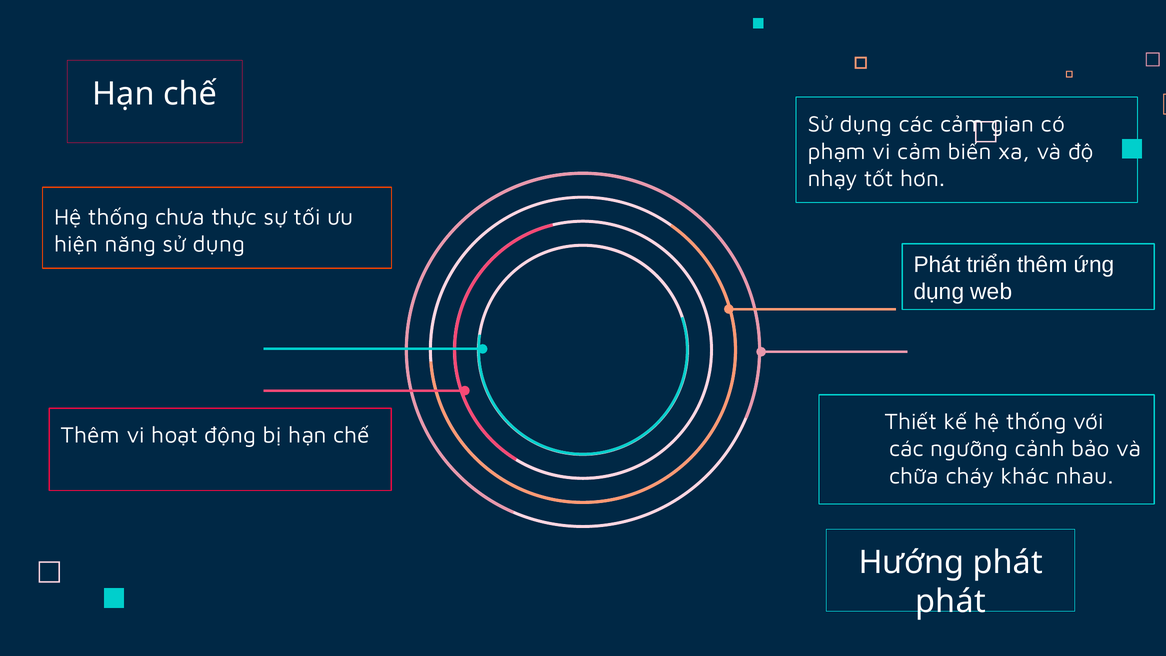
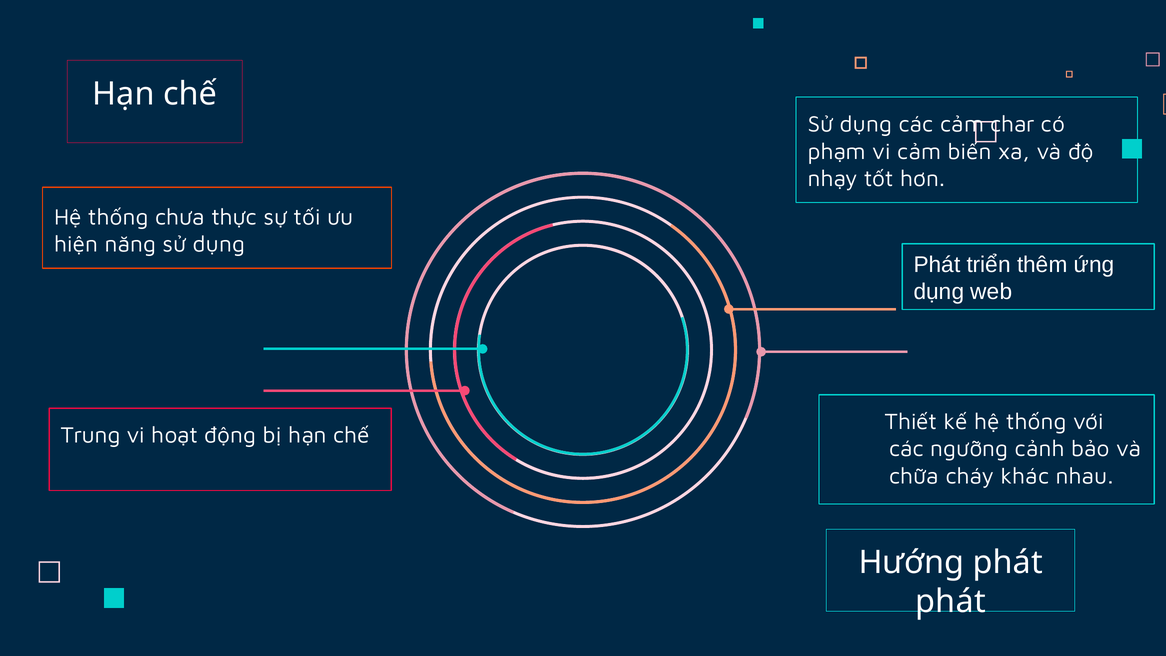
gian: gian -> char
Thêm at (90, 435): Thêm -> Trung
